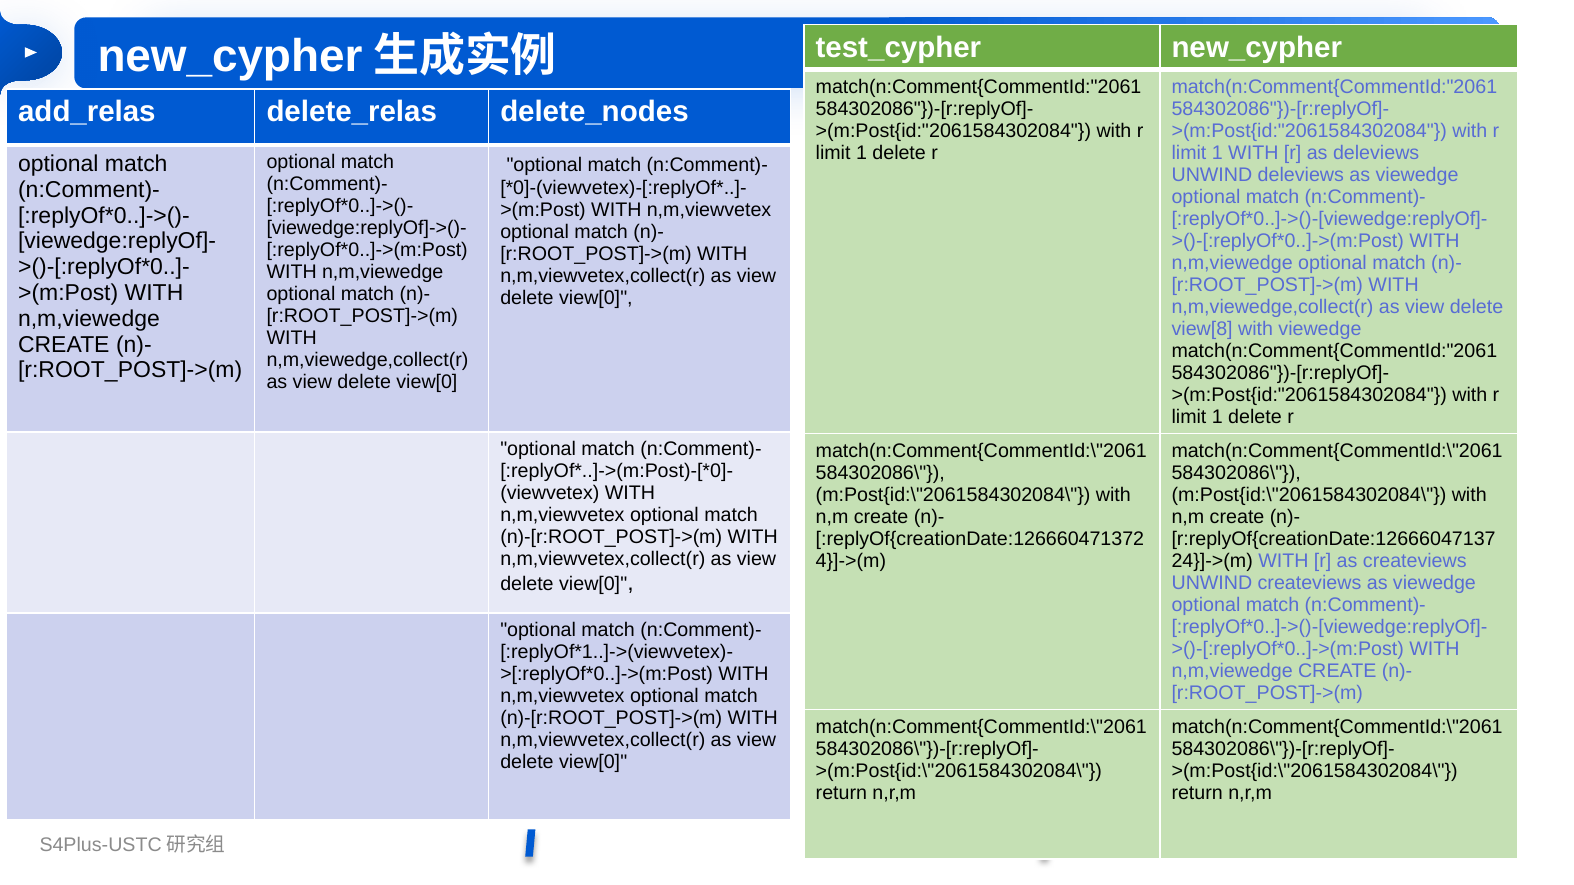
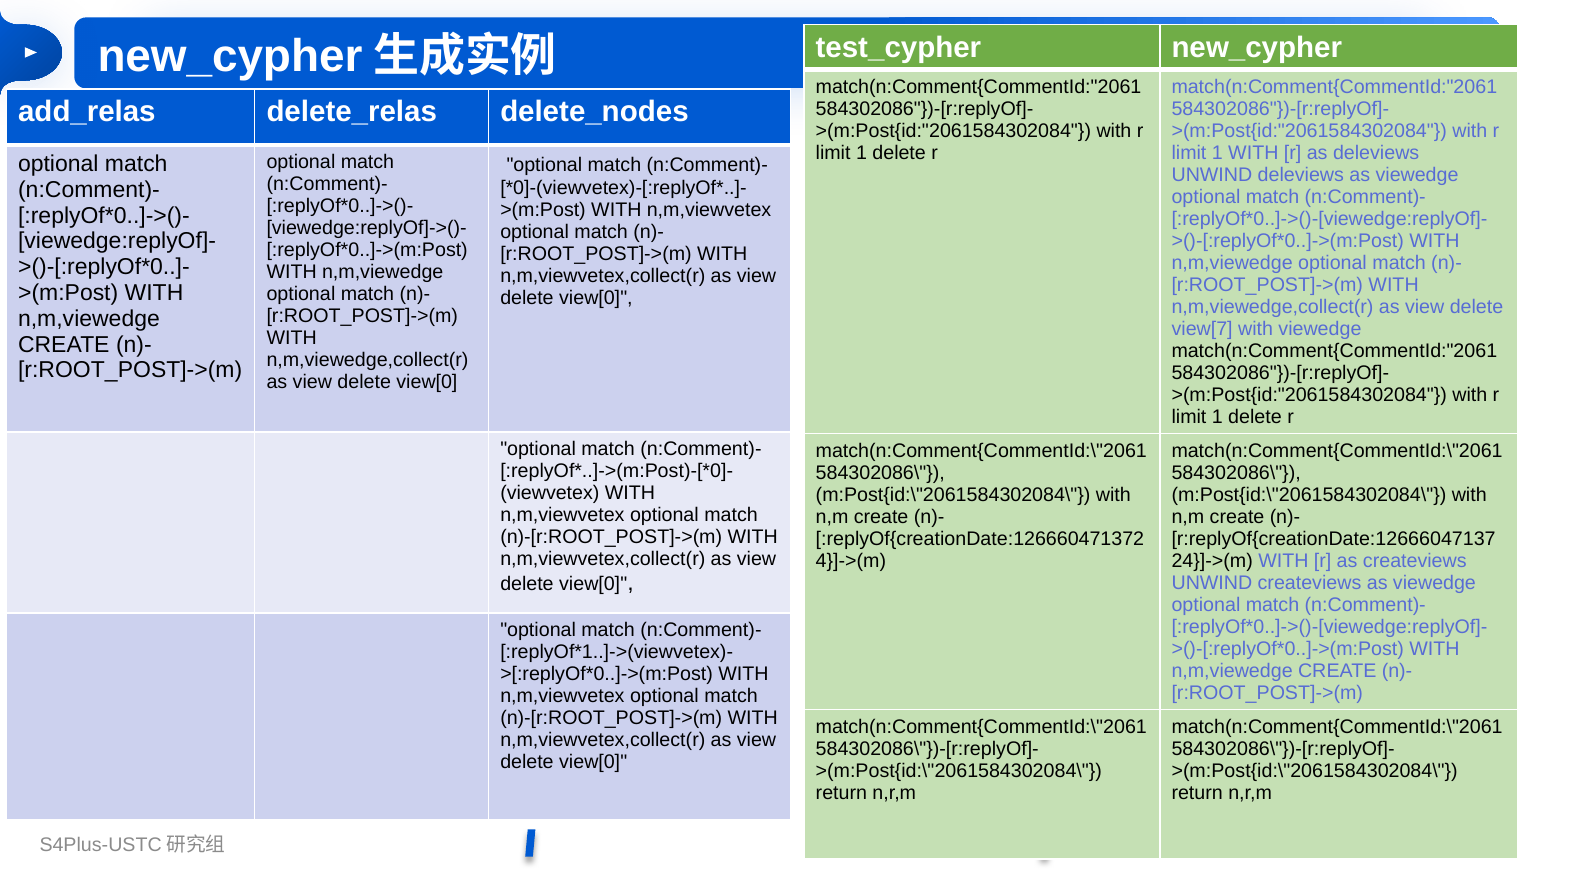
view[8: view[8 -> view[7
